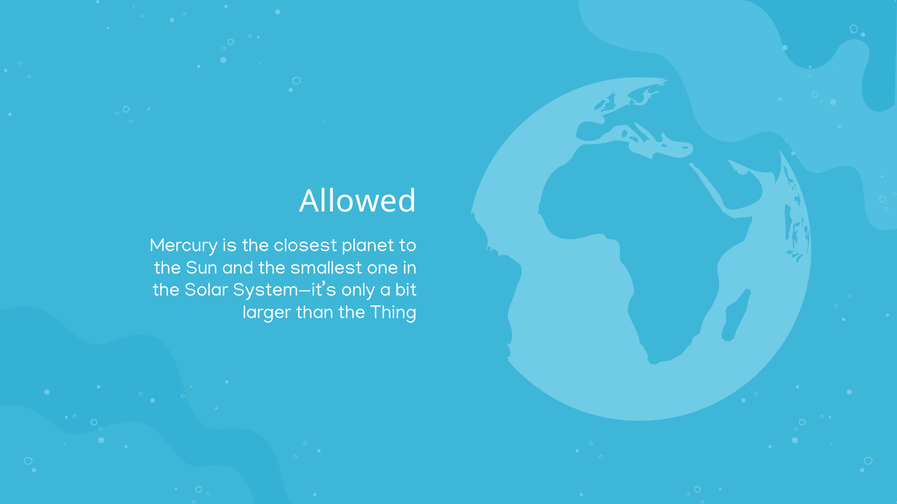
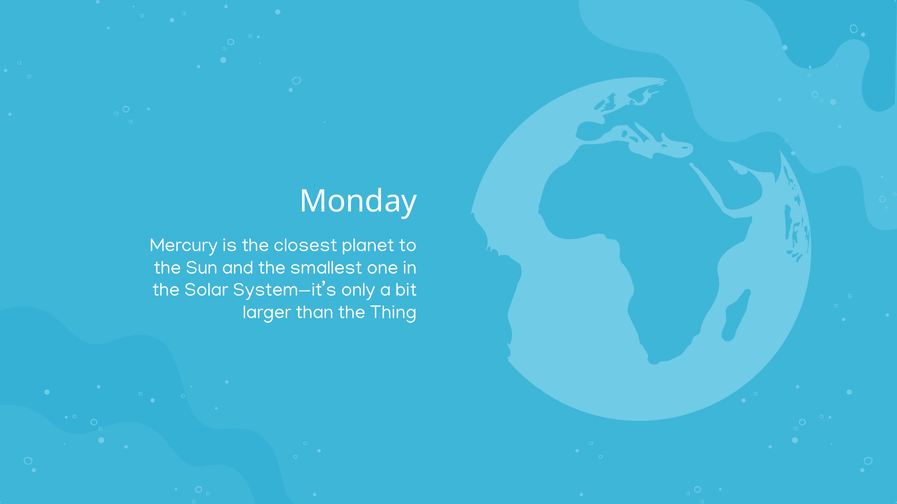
Allowed: Allowed -> Monday
